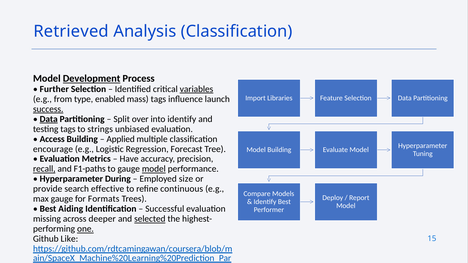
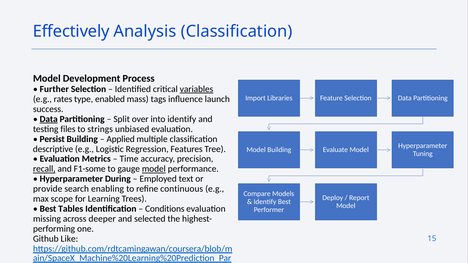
Retrieved: Retrieved -> Effectively
Development underline: present -> none
from: from -> rates
success underline: present -> none
testing tags: tags -> files
Access: Access -> Persist
encourage: encourage -> descriptive
Forecast: Forecast -> Features
Have: Have -> Time
F1-paths: F1-paths -> F1-some
size: size -> text
effective: effective -> enabling
max gauge: gauge -> scope
Formats: Formats -> Learning
Aiding: Aiding -> Tables
Successful: Successful -> Conditions
selected underline: present -> none
one underline: present -> none
